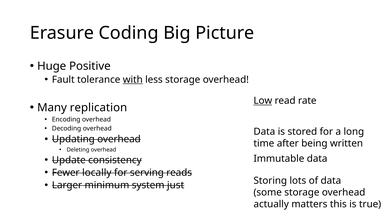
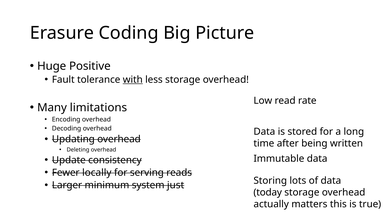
Low underline: present -> none
replication: replication -> limitations
some: some -> today
